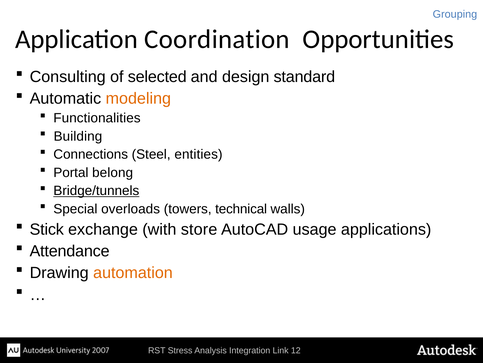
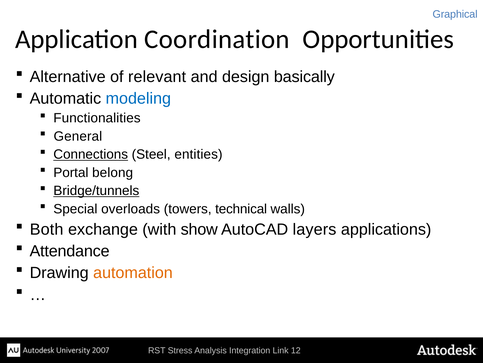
Grouping: Grouping -> Graphical
Consulting: Consulting -> Alternative
selected: selected -> relevant
standard: standard -> basically
modeling colour: orange -> blue
Building: Building -> General
Connections underline: none -> present
Stick: Stick -> Both
store: store -> show
usage: usage -> layers
